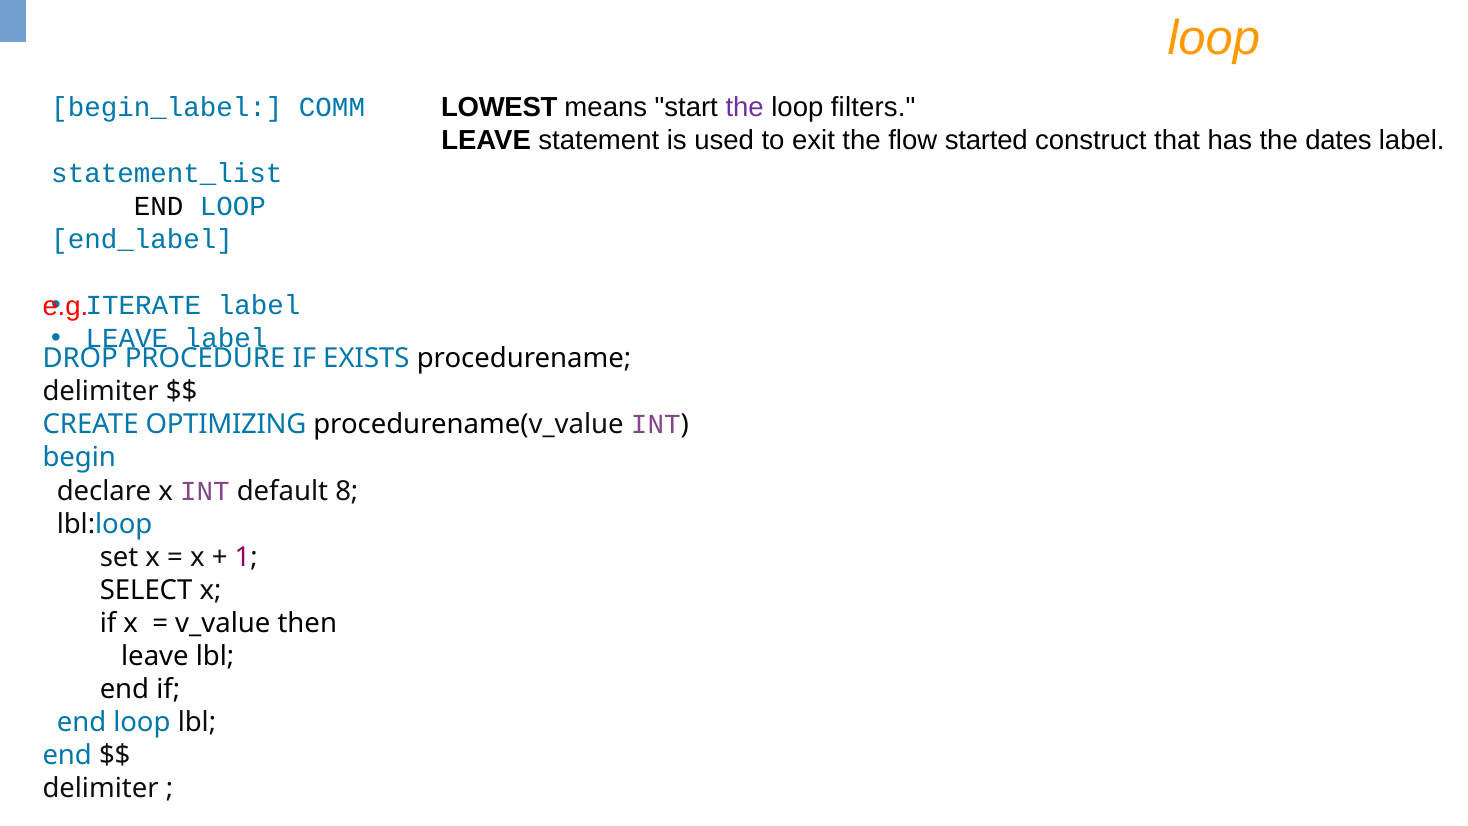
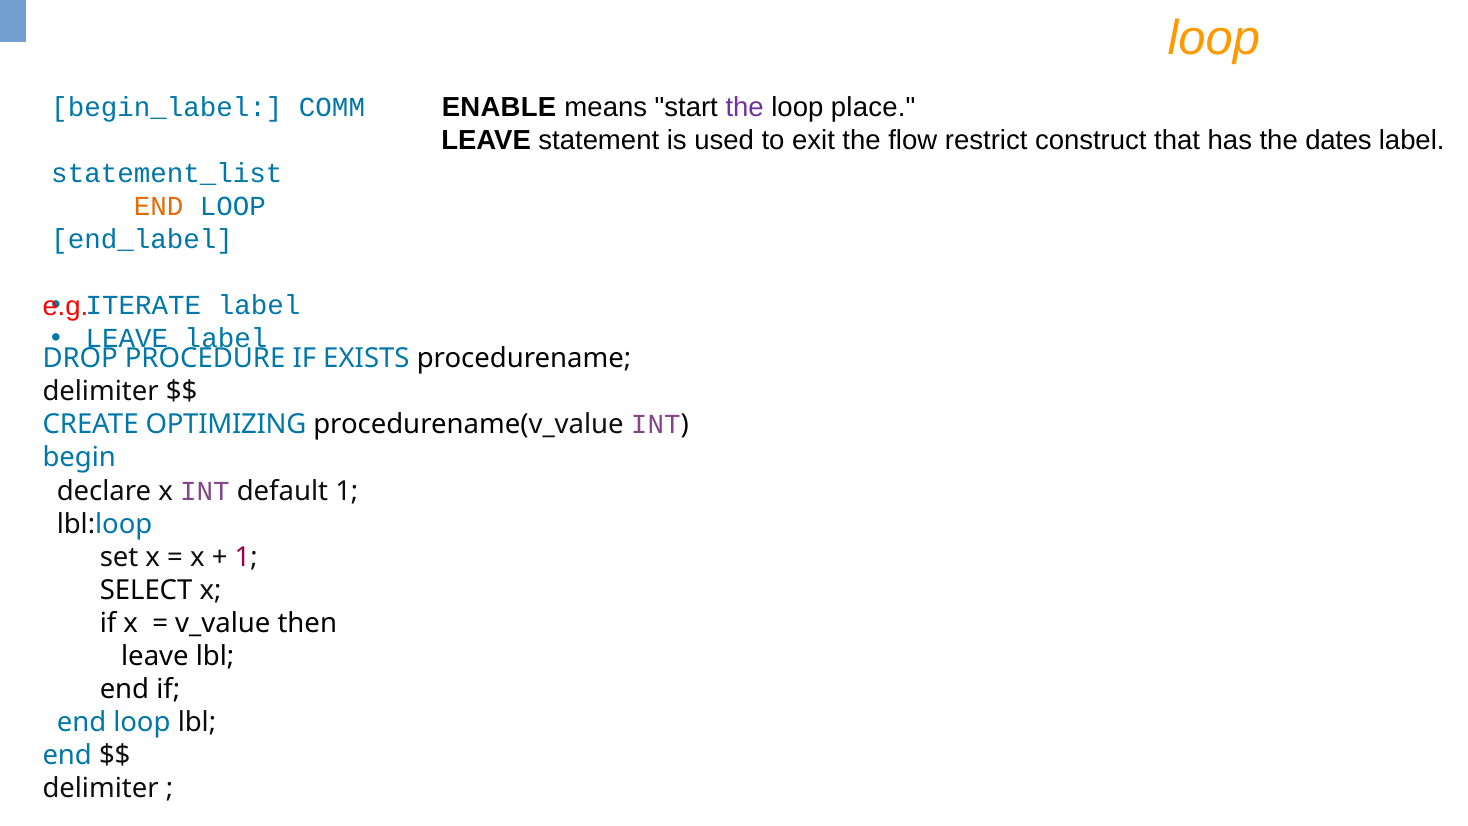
LOWEST: LOWEST -> ENABLE
filters: filters -> place
started: started -> restrict
END at (159, 206) colour: black -> orange
default 8: 8 -> 1
